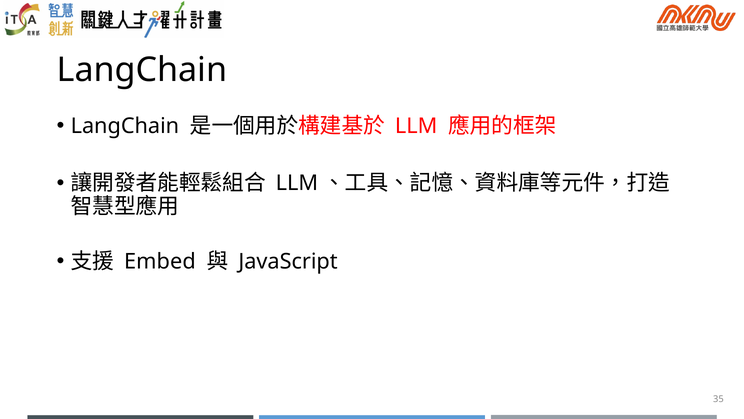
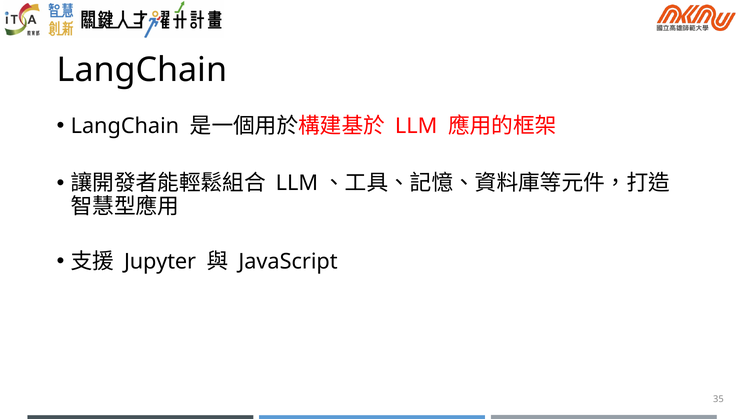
Embed: Embed -> Jupyter
